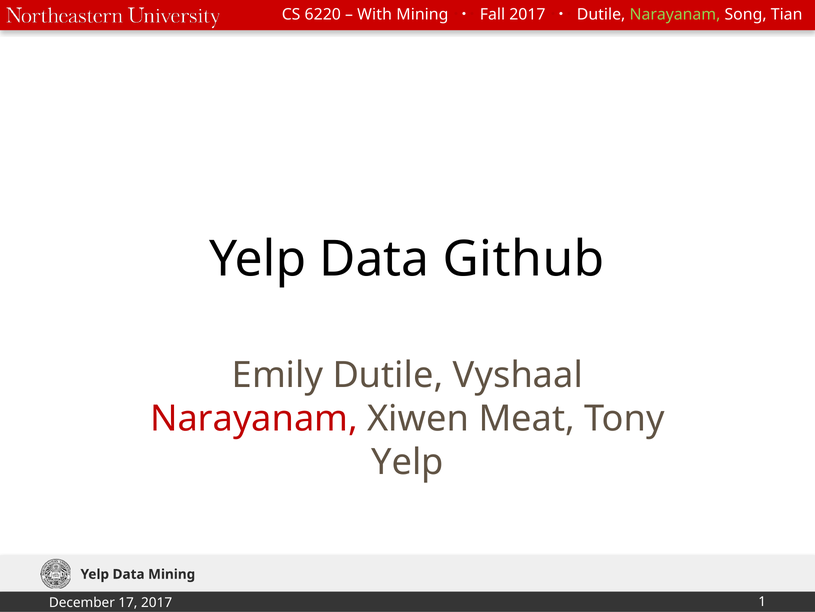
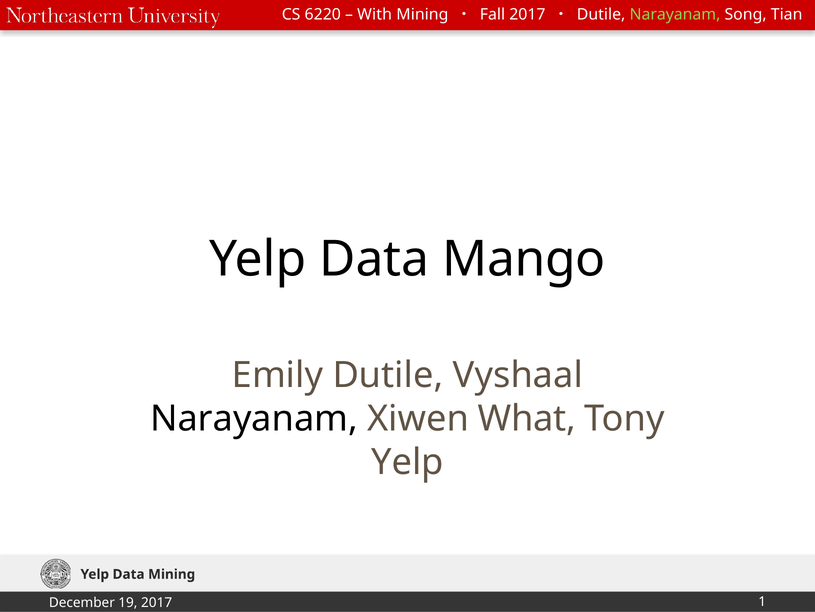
Github: Github -> Mango
Narayanam at (254, 418) colour: red -> black
Meat: Meat -> What
17: 17 -> 19
